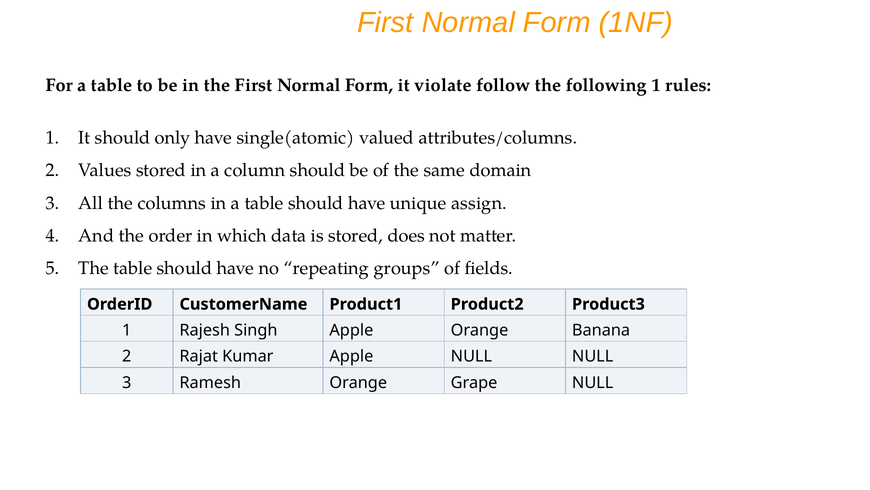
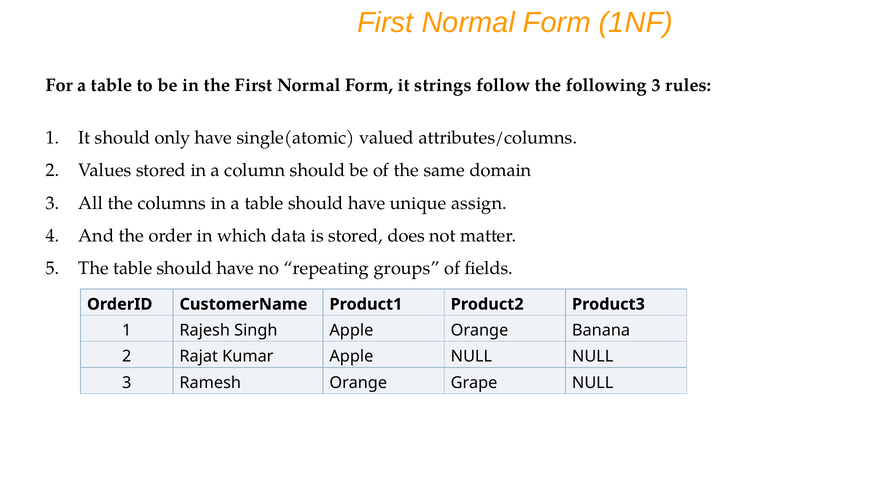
violate: violate -> strings
following 1: 1 -> 3
